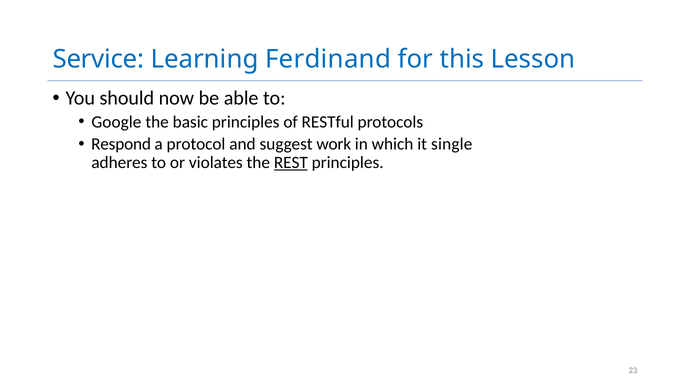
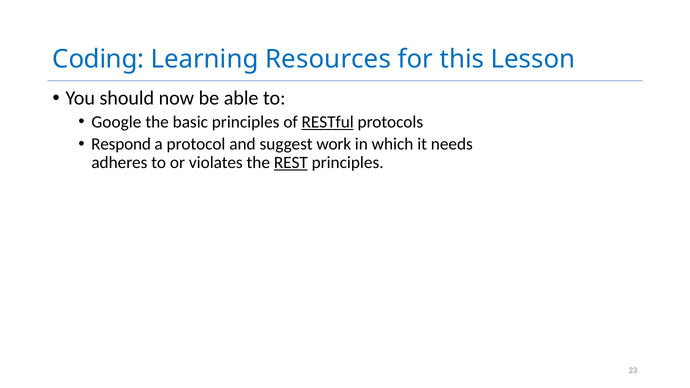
Service: Service -> Coding
Ferdinand: Ferdinand -> Resources
RESTful underline: none -> present
single: single -> needs
